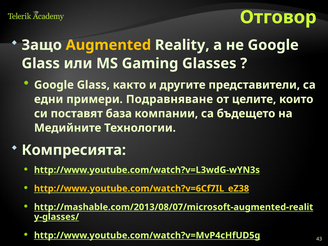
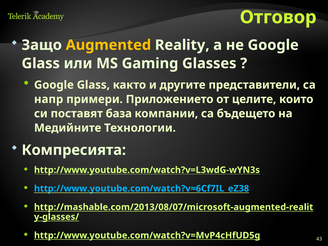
едни: едни -> напр
Подравняване: Подравняване -> Приложението
http://www.youtube.com/watch?v=6Cf7IL_eZ38 colour: yellow -> light blue
